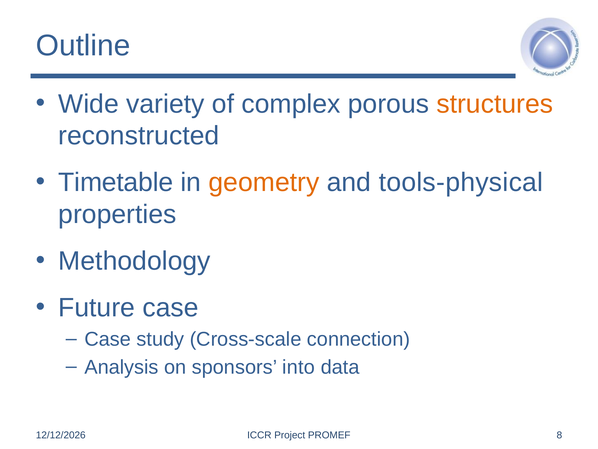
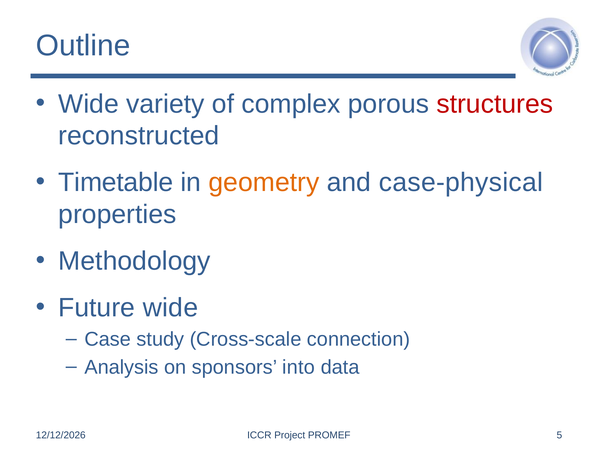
structures colour: orange -> red
tools-physical: tools-physical -> case-physical
Future case: case -> wide
8: 8 -> 5
